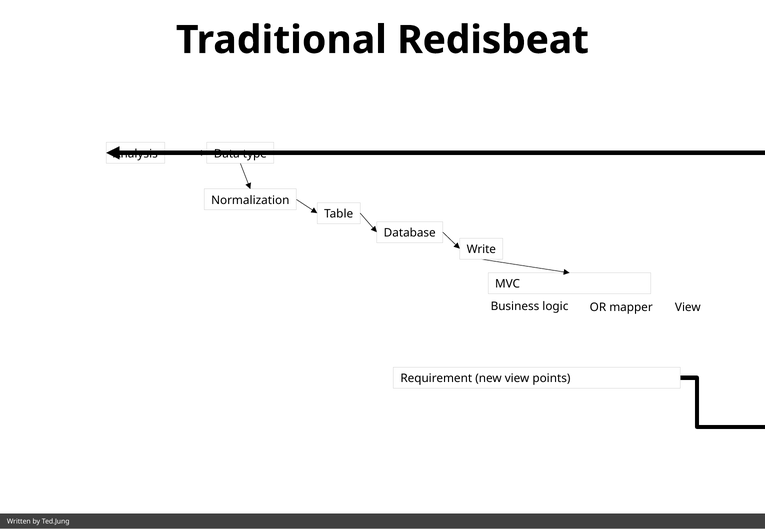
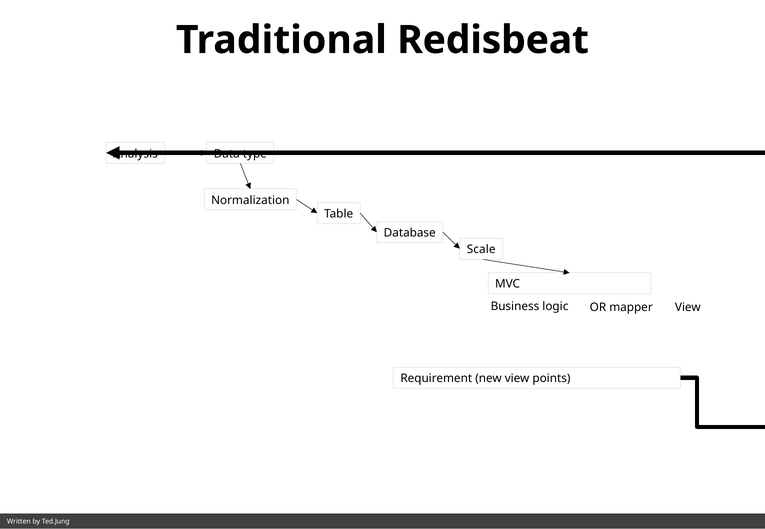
Write: Write -> Scale
